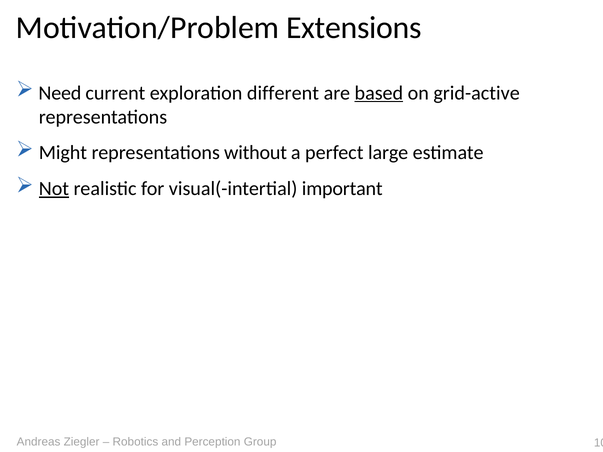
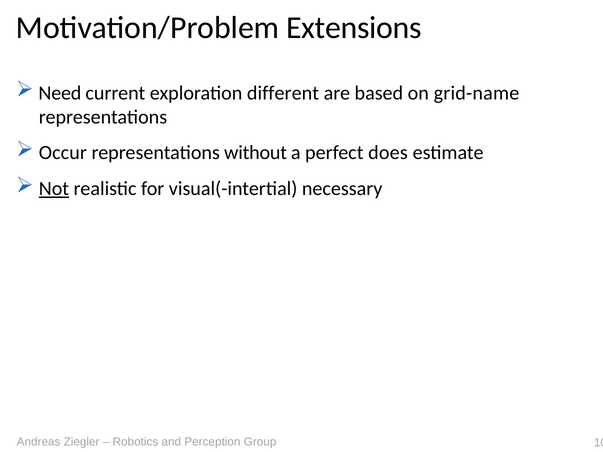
based underline: present -> none
grid-active: grid-active -> grid-name
Might: Might -> Occur
large: large -> does
important: important -> necessary
